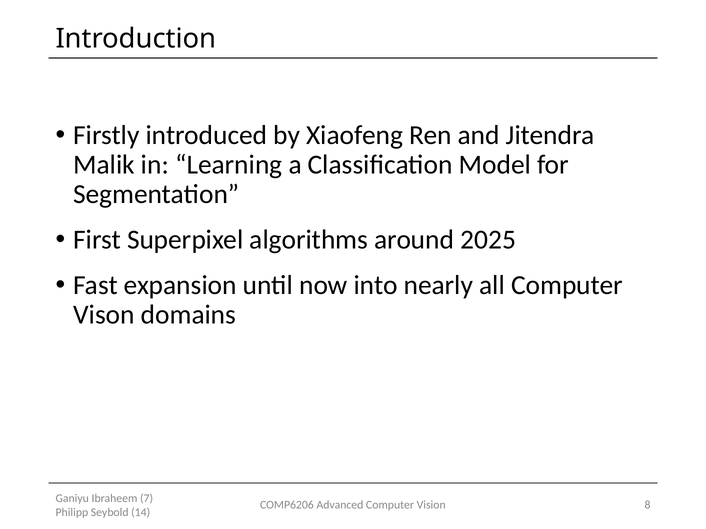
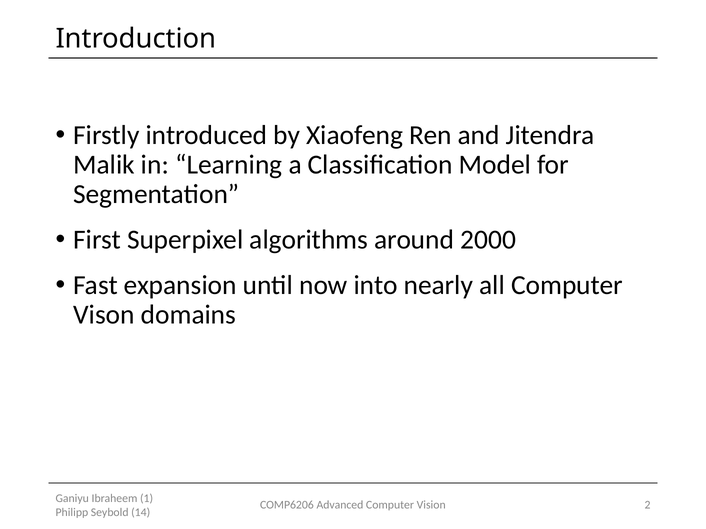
2025: 2025 -> 2000
7: 7 -> 1
8: 8 -> 2
